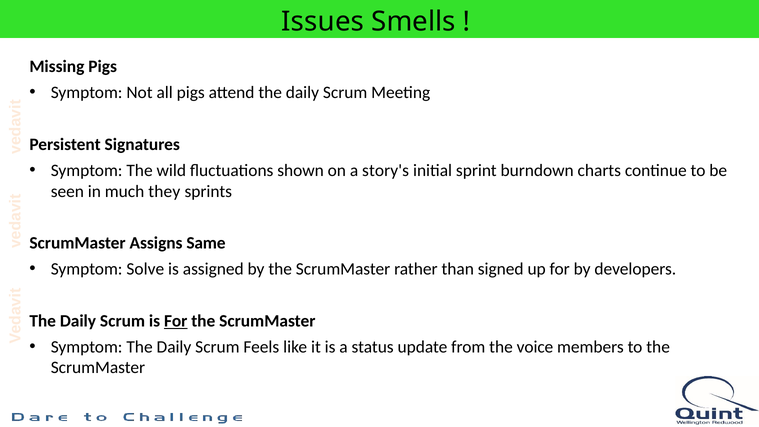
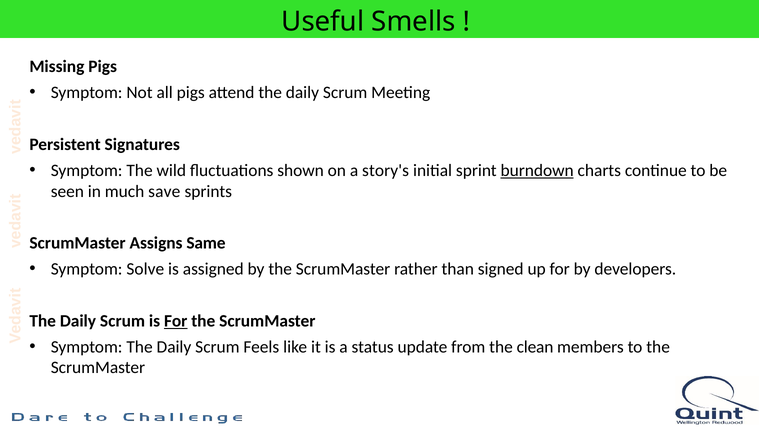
Issues: Issues -> Useful
burndown underline: none -> present
they: they -> save
voice: voice -> clean
